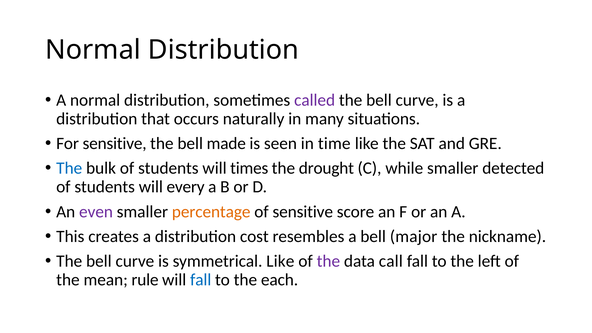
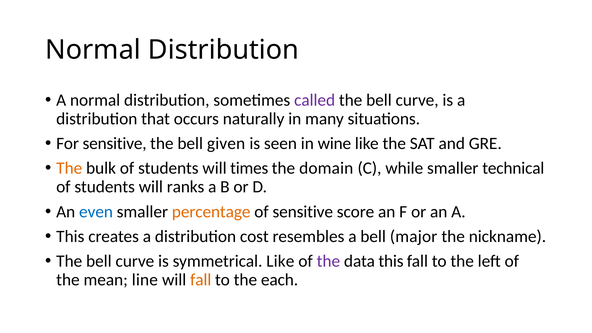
made: made -> given
time: time -> wine
The at (69, 168) colour: blue -> orange
drought: drought -> domain
detected: detected -> technical
every: every -> ranks
even colour: purple -> blue
data call: call -> this
rule: rule -> line
fall at (201, 280) colour: blue -> orange
